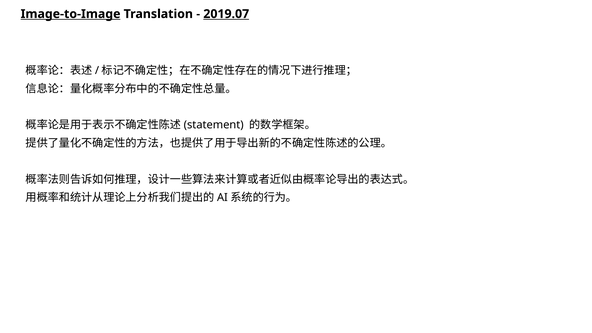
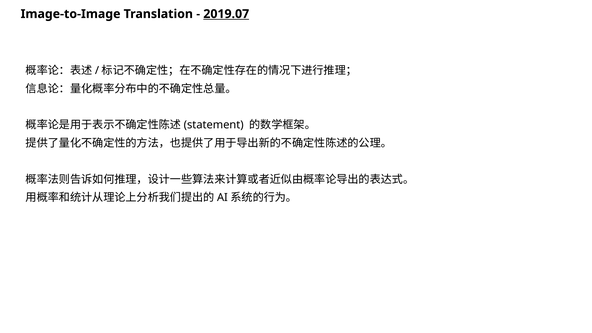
Image-to-Image underline: present -> none
